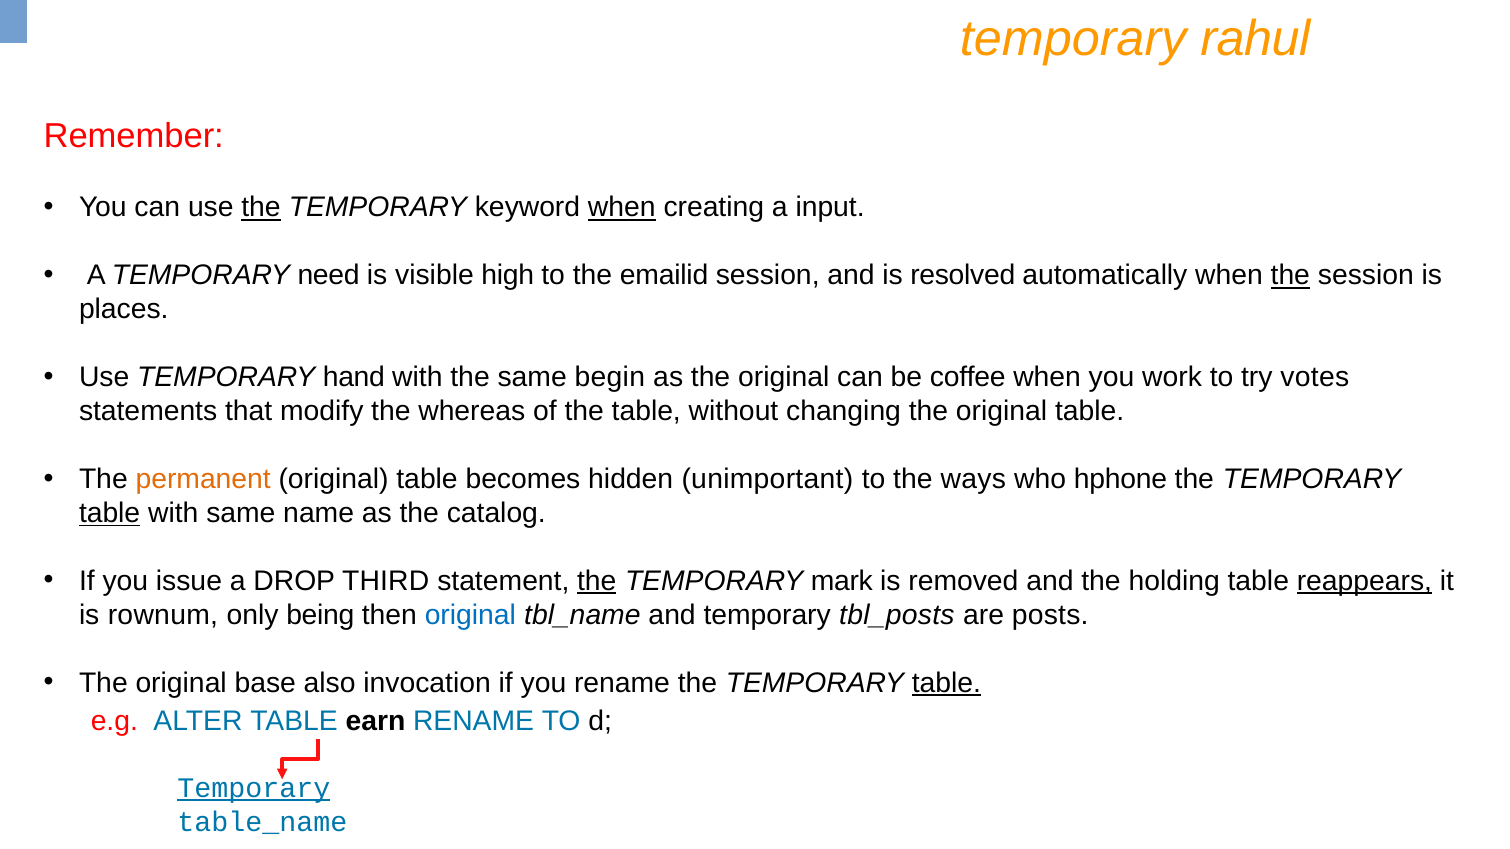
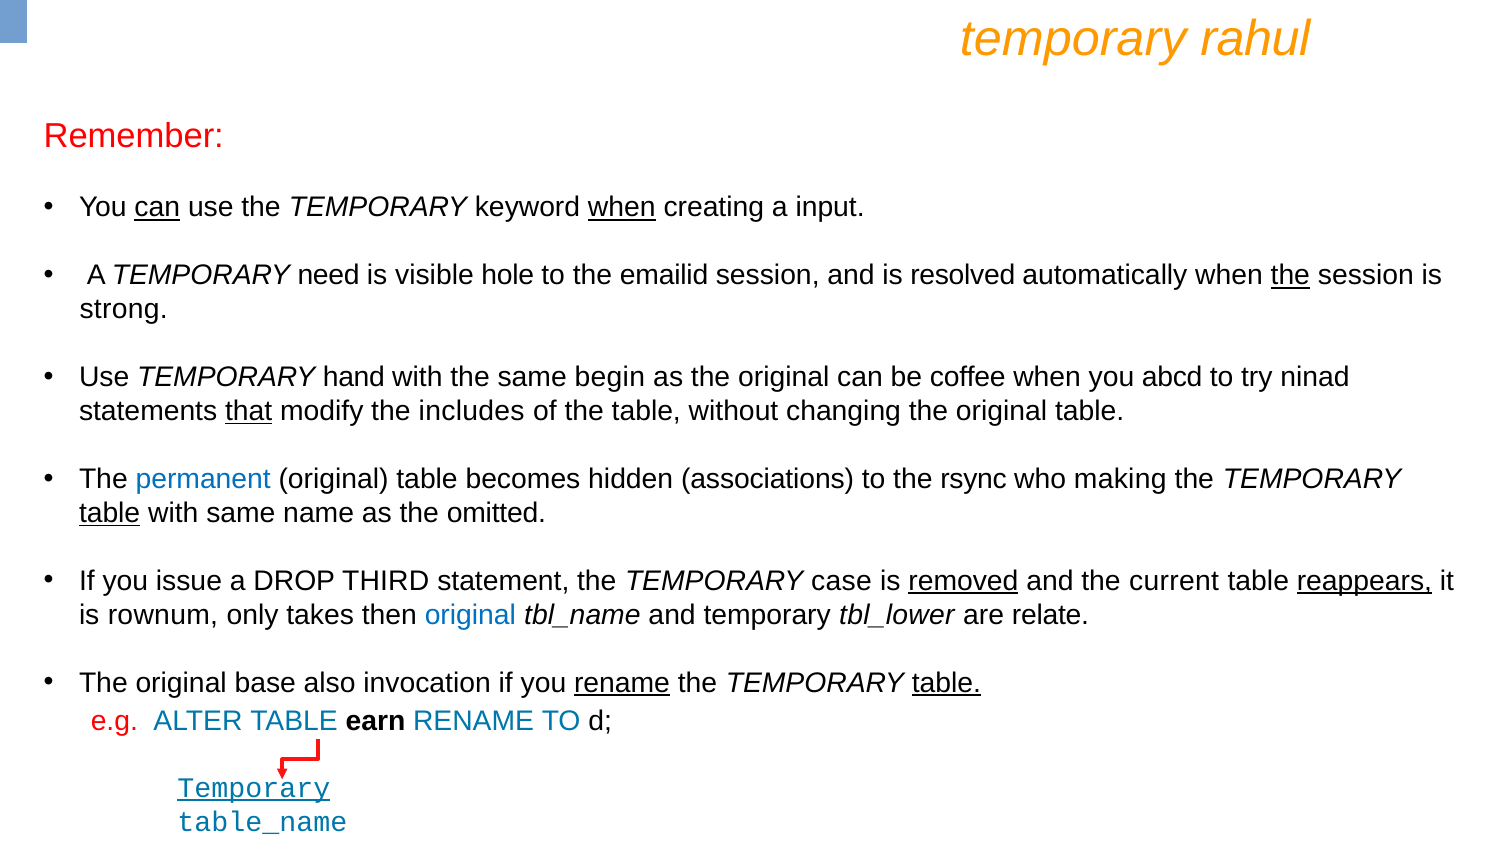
can at (157, 208) underline: none -> present
the at (261, 208) underline: present -> none
high: high -> hole
places: places -> strong
work: work -> abcd
votes: votes -> ninad
that underline: none -> present
whereas: whereas -> includes
permanent colour: orange -> blue
unimportant: unimportant -> associations
ways: ways -> rsync
hphone: hphone -> making
catalog: catalog -> omitted
the at (597, 581) underline: present -> none
mark: mark -> case
removed underline: none -> present
holding: holding -> current
being: being -> takes
tbl_posts: tbl_posts -> tbl_lower
posts: posts -> relate
rename at (622, 683) underline: none -> present
